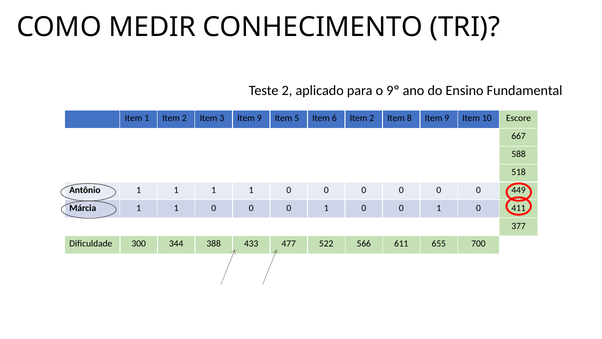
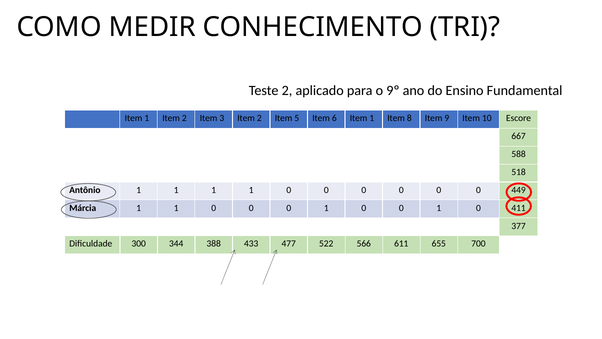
3 Item 9: 9 -> 2
6 Item 2: 2 -> 1
